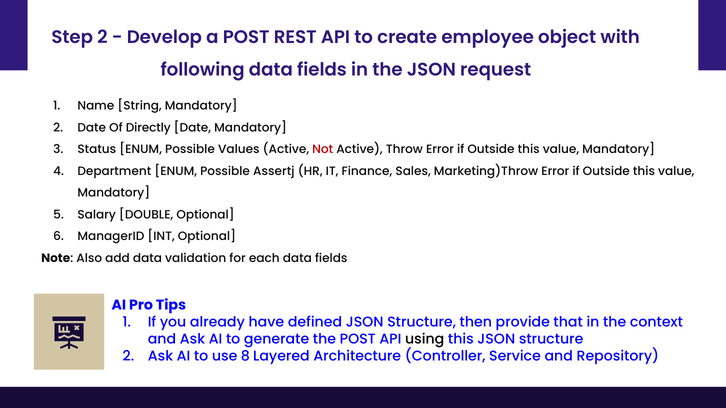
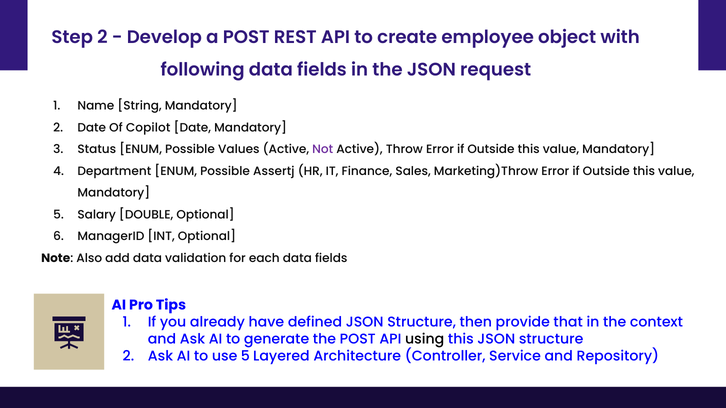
Directly: Directly -> Copilot
Not colour: red -> purple
use 8: 8 -> 5
